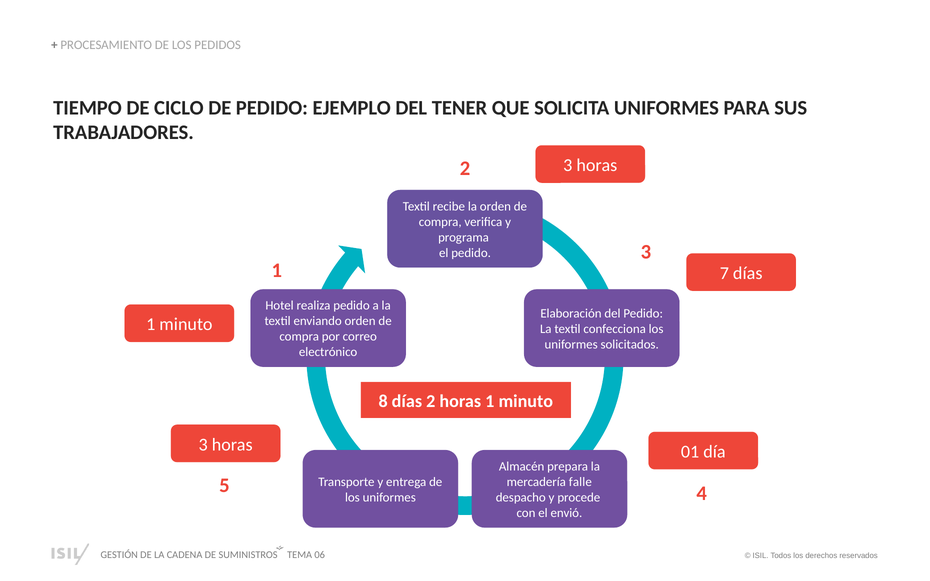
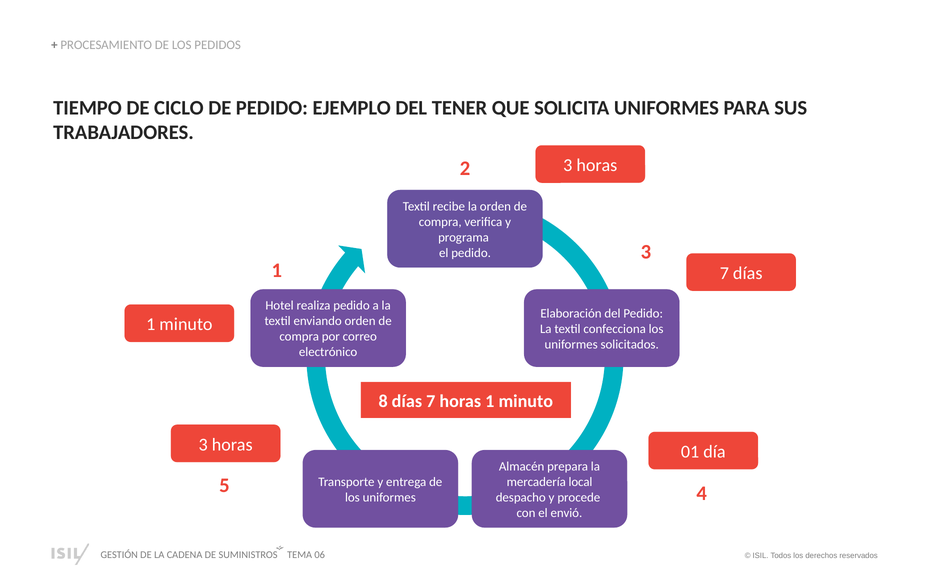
días 2: 2 -> 7
falle: falle -> local
